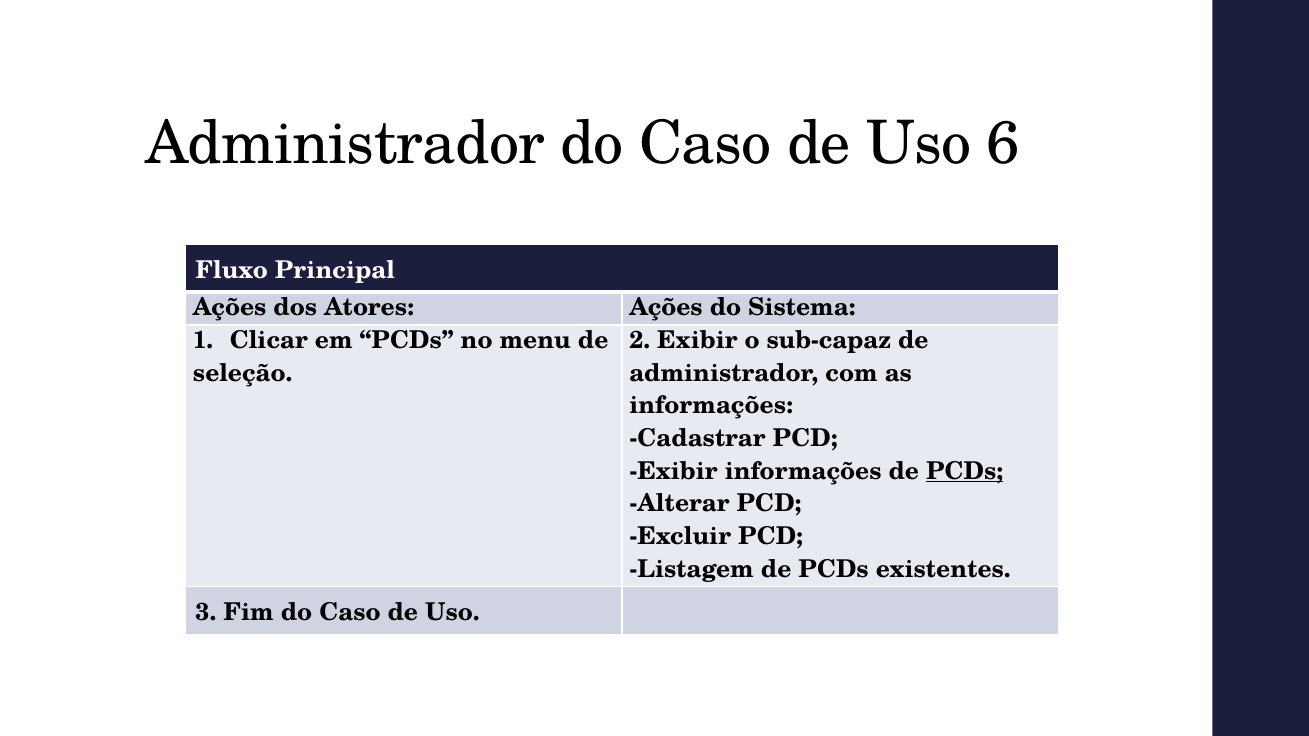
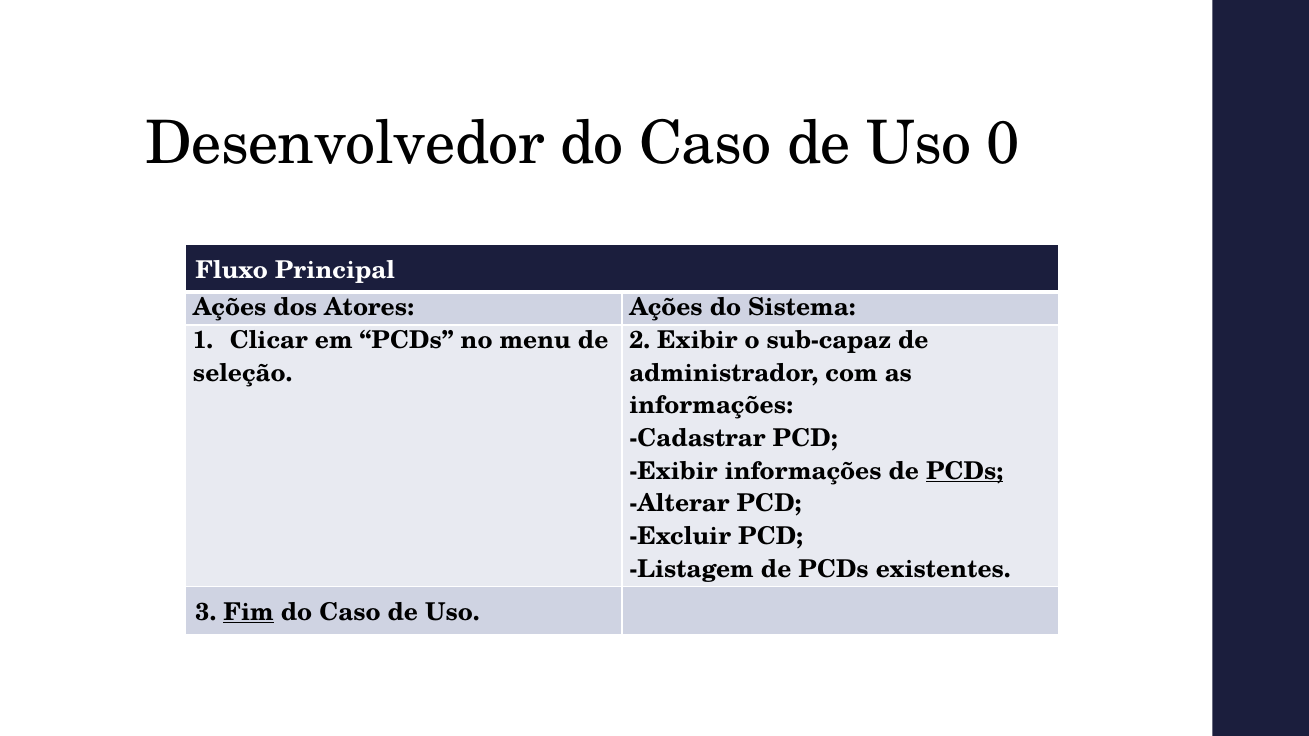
Administrador at (345, 144): Administrador -> Desenvolvedor
6: 6 -> 0
Fim underline: none -> present
